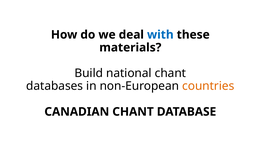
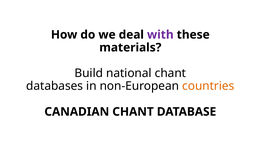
with colour: blue -> purple
